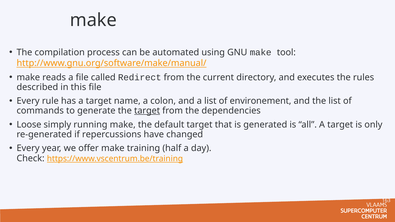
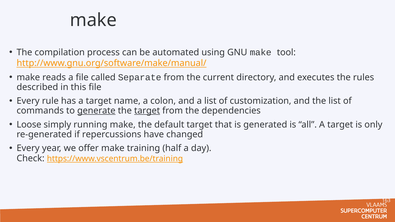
Redirect: Redirect -> Separate
environement: environement -> customization
generate underline: none -> present
